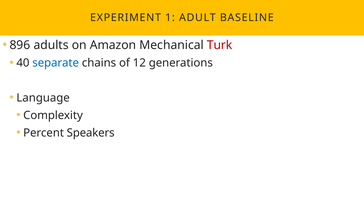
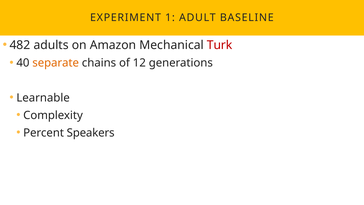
896: 896 -> 482
separate colour: blue -> orange
Language: Language -> Learnable
